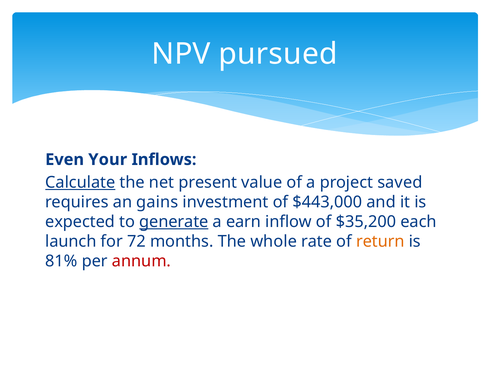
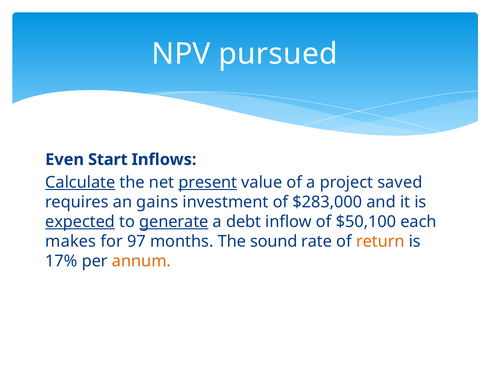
Your: Your -> Start
present underline: none -> present
$443,000: $443,000 -> $283,000
expected underline: none -> present
earn: earn -> debt
$35,200: $35,200 -> $50,100
launch: launch -> makes
72: 72 -> 97
whole: whole -> sound
81%: 81% -> 17%
annum colour: red -> orange
